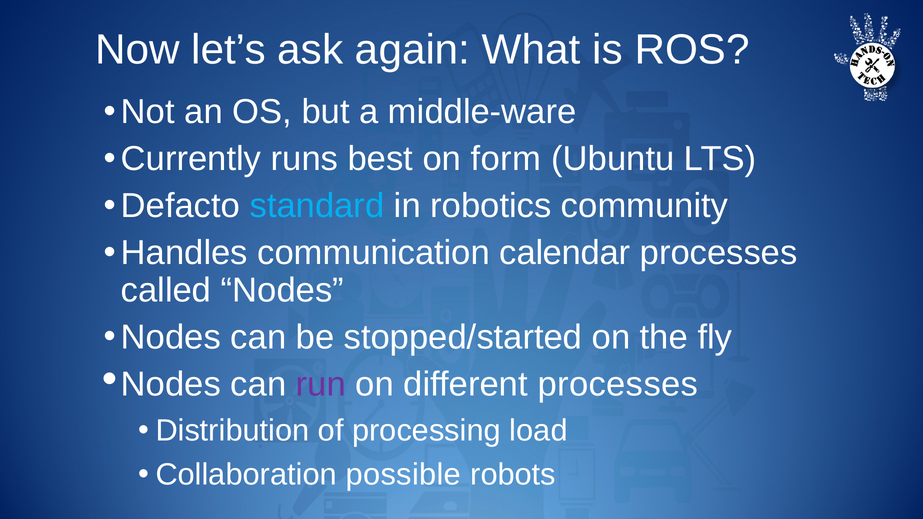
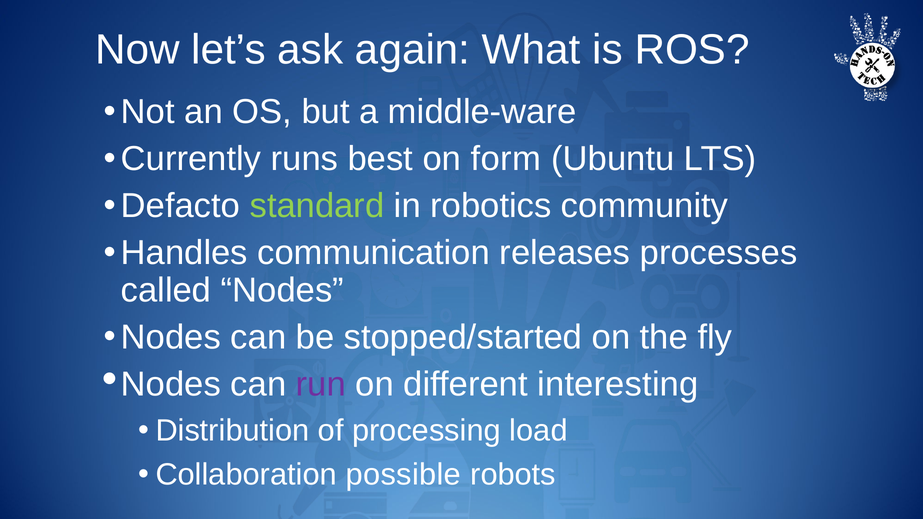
standard colour: light blue -> light green
calendar: calendar -> releases
different processes: processes -> interesting
